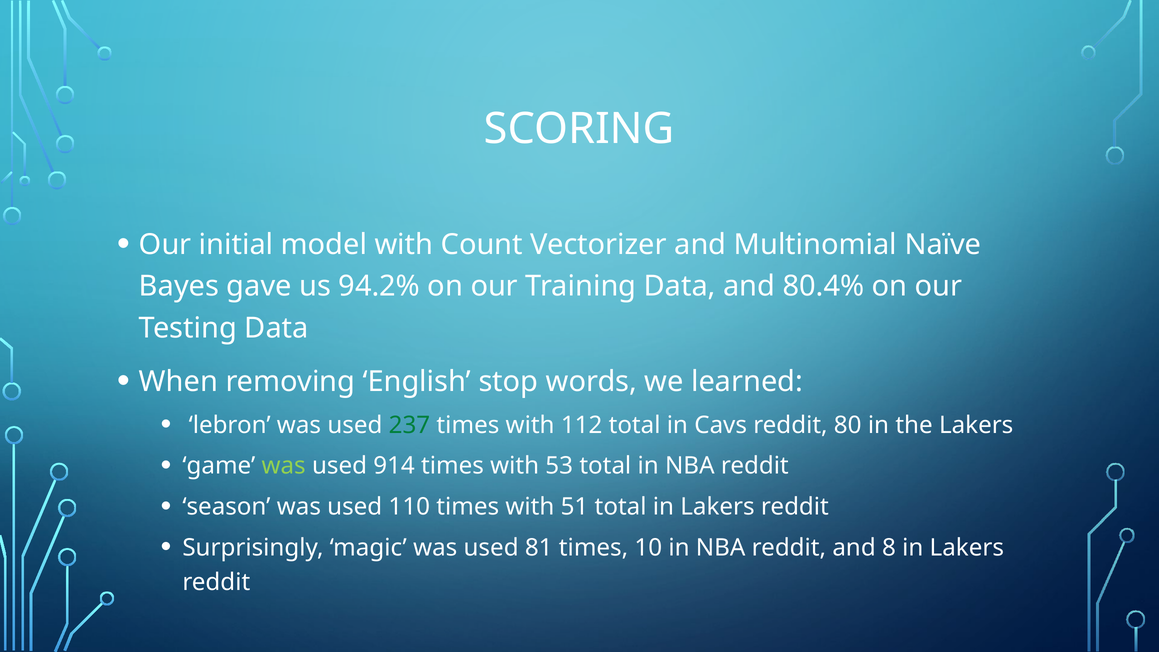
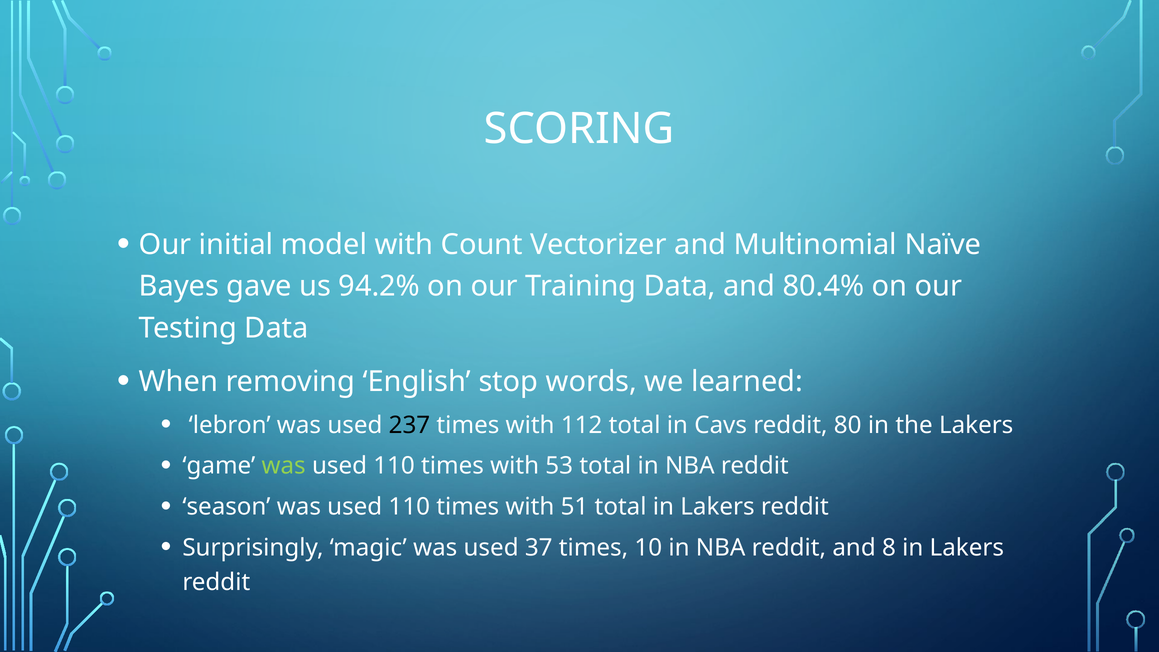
237 colour: green -> black
914 at (394, 466): 914 -> 110
81: 81 -> 37
